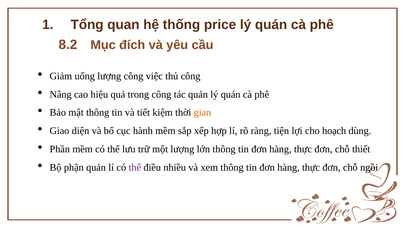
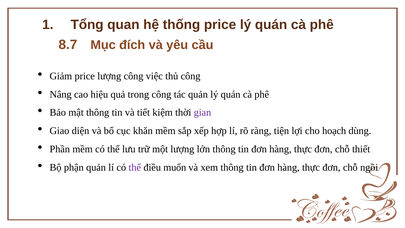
8.2: 8.2 -> 8.7
Giảm uống: uống -> price
gian colour: orange -> purple
hành: hành -> khăn
nhiều: nhiều -> muốn
